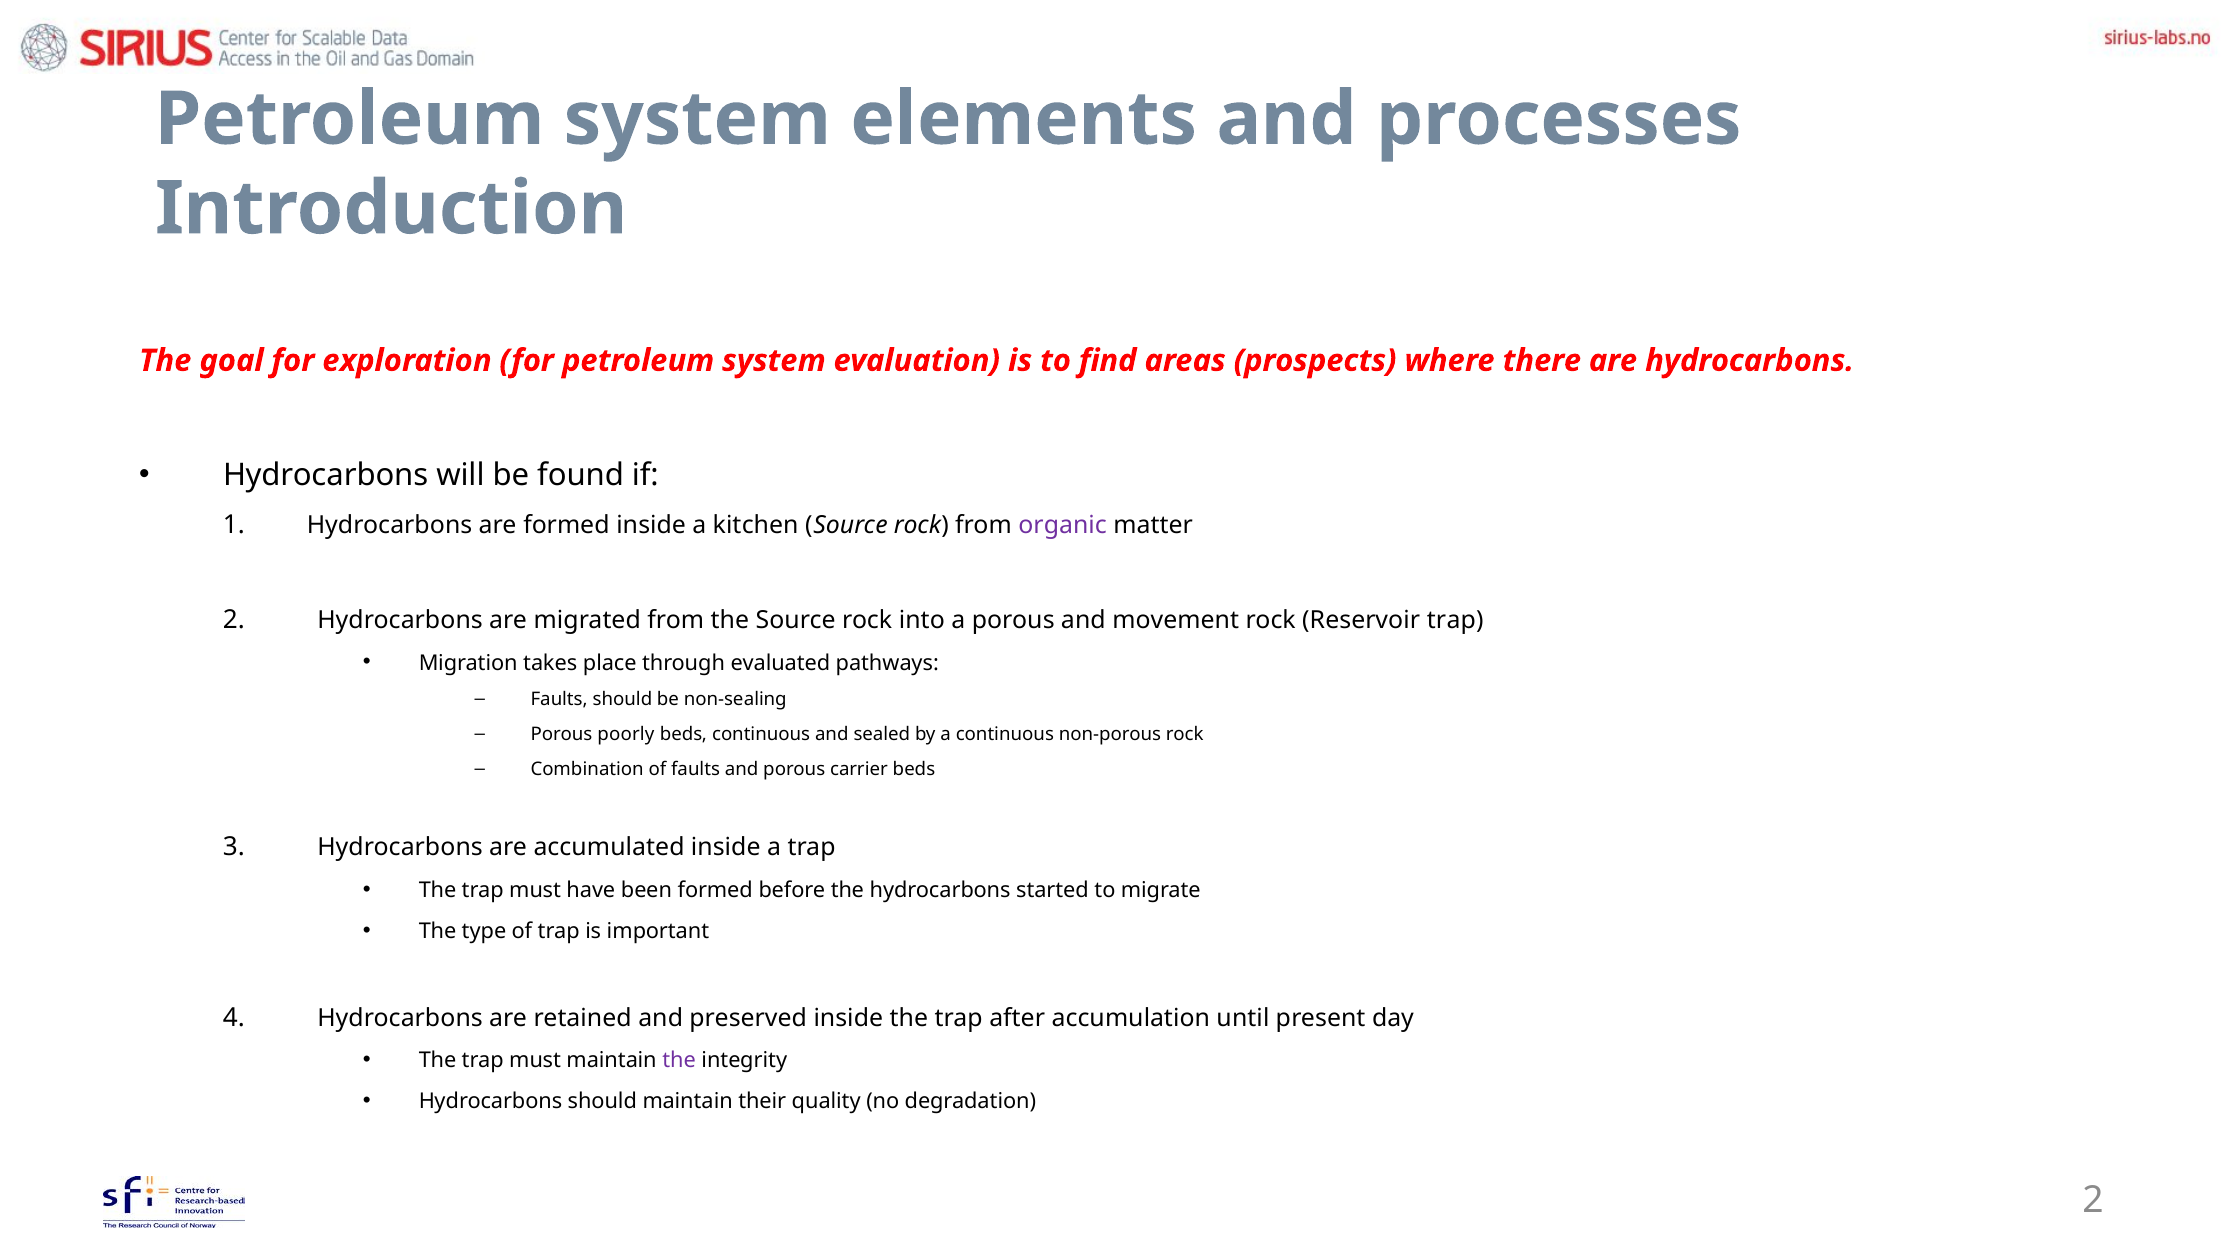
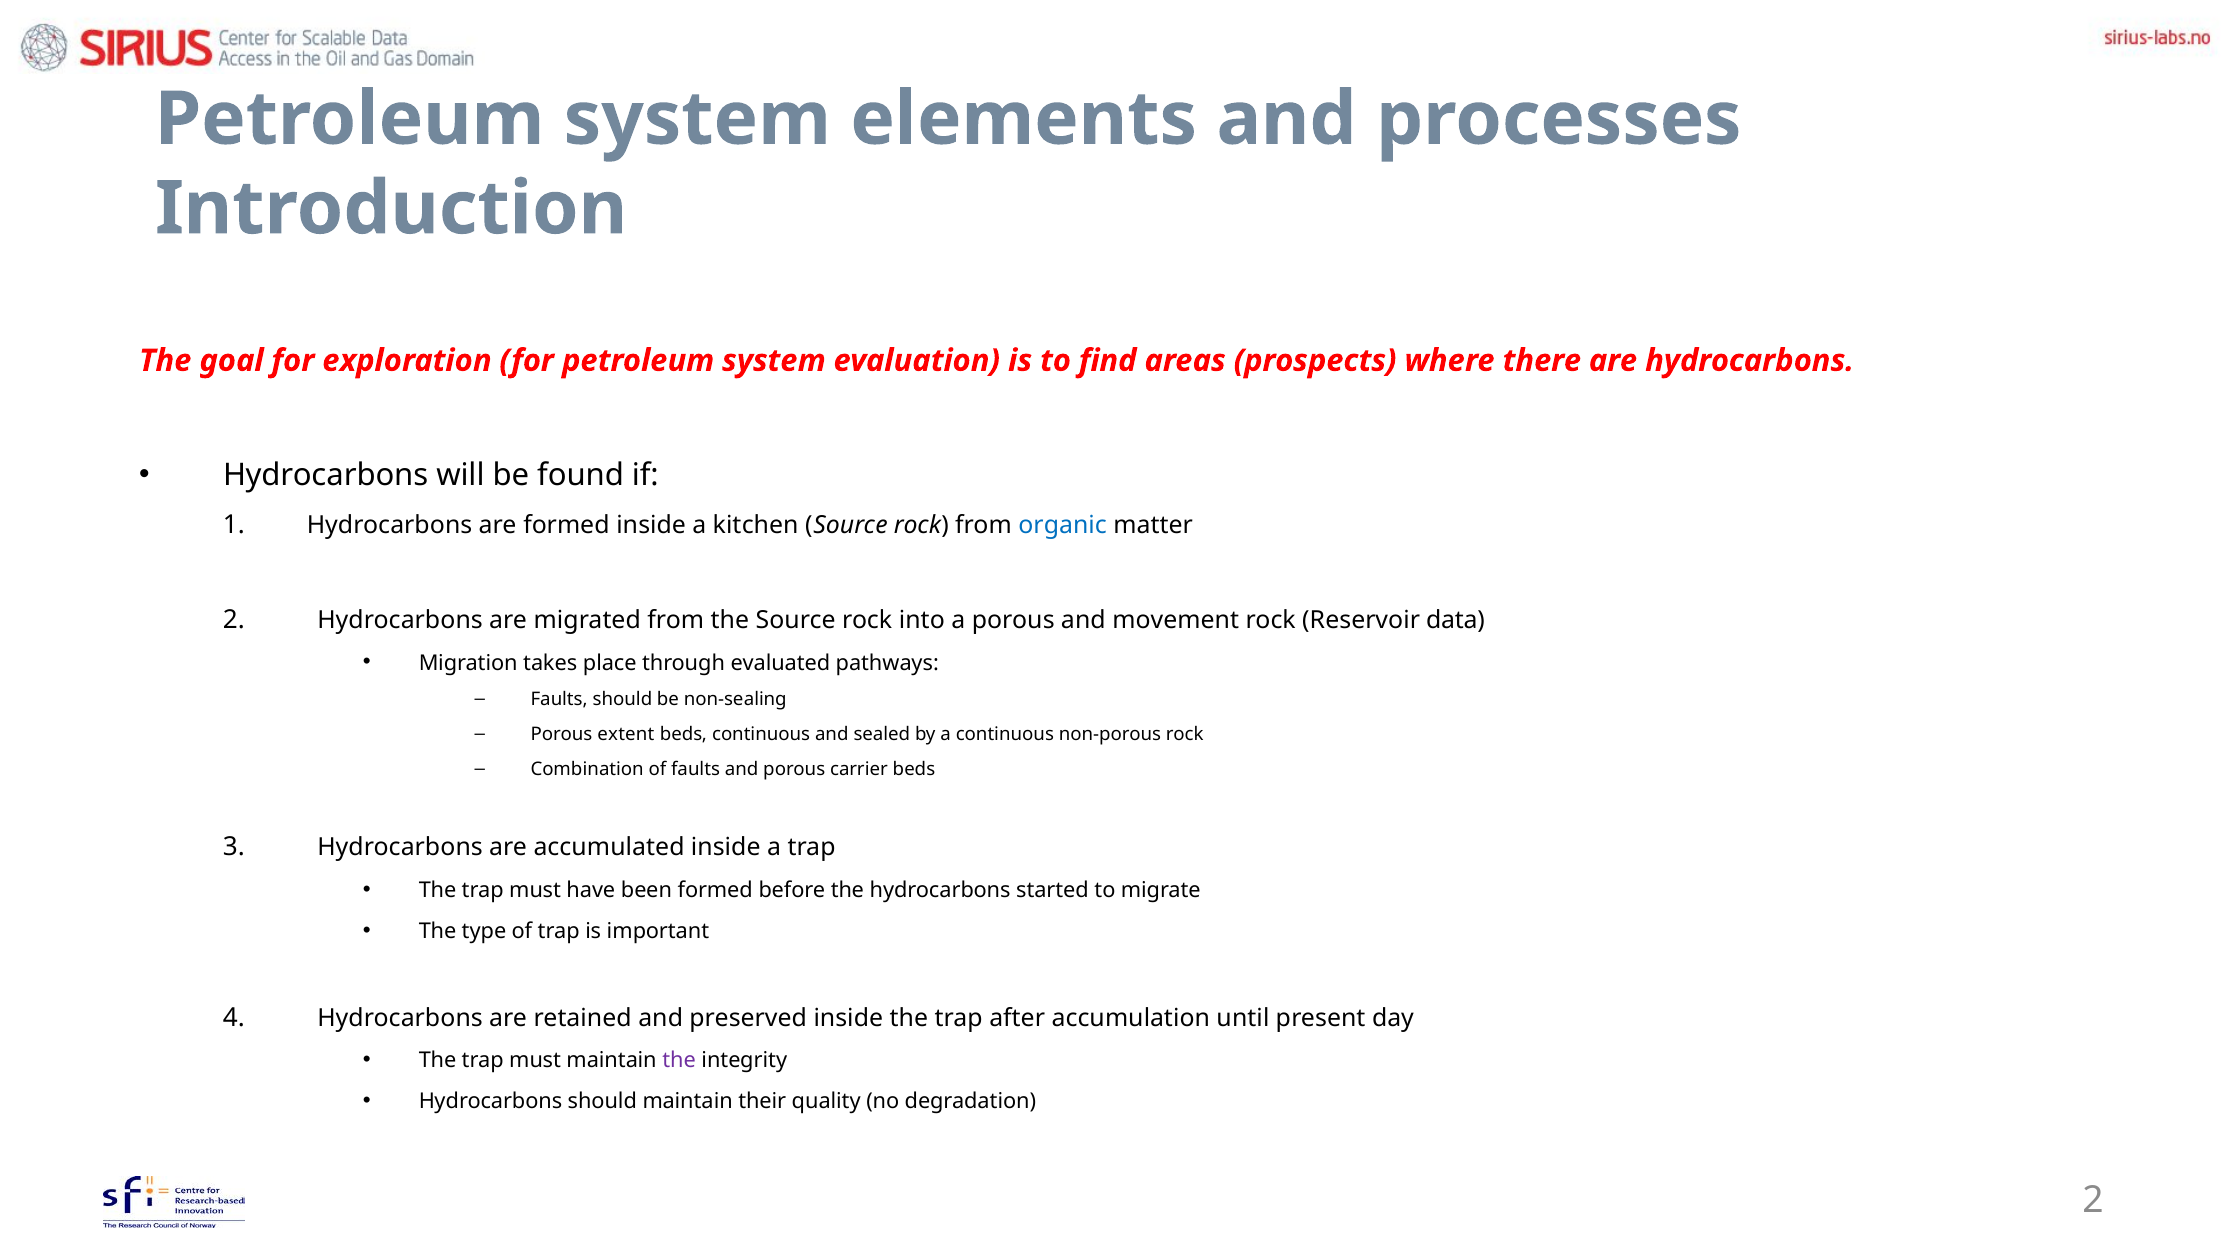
organic colour: purple -> blue
Reservoir trap: trap -> data
poorly: poorly -> extent
